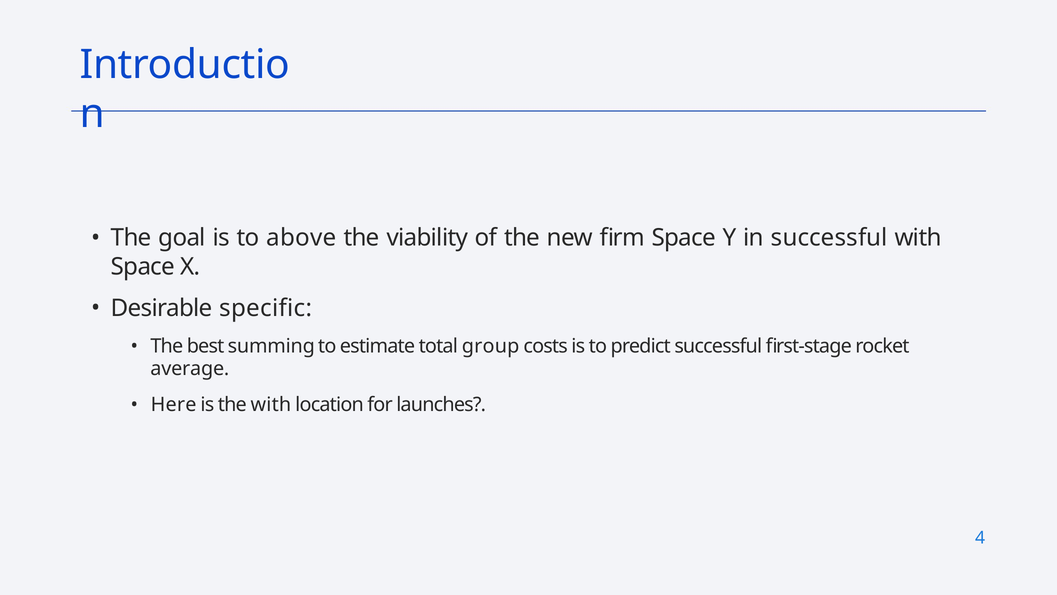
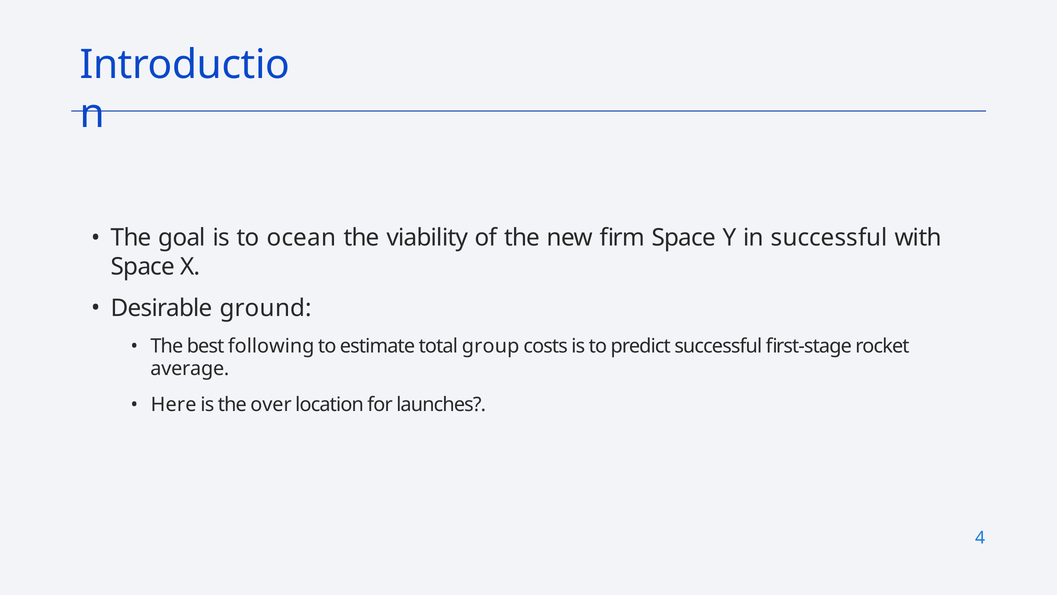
above: above -> ocean
specific: specific -> ground
summing: summing -> following
the with: with -> over
